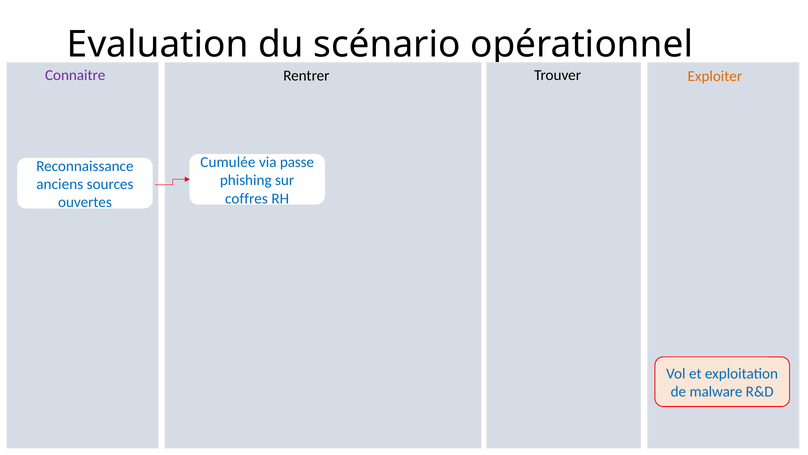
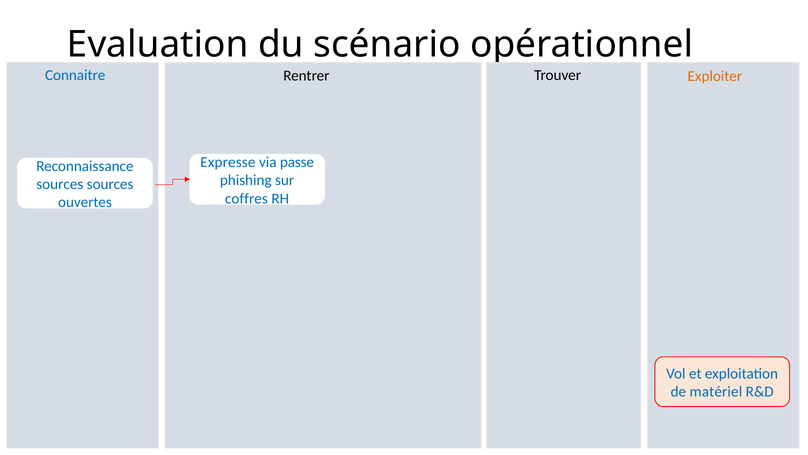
Connaitre colour: purple -> blue
Cumulée: Cumulée -> Expresse
anciens at (60, 184): anciens -> sources
malware: malware -> matériel
